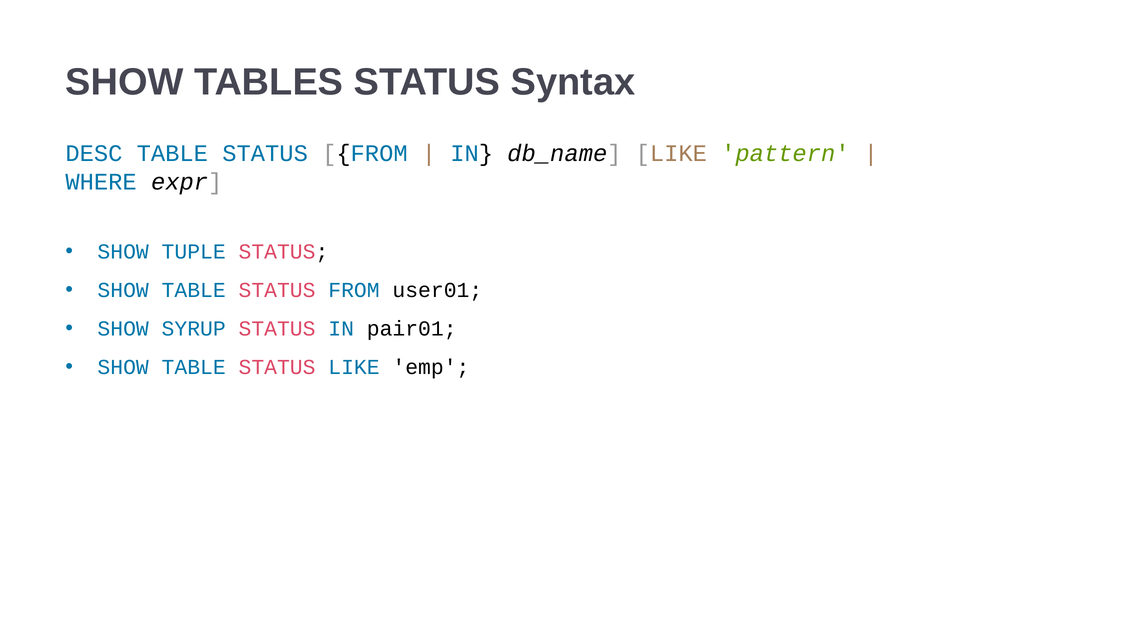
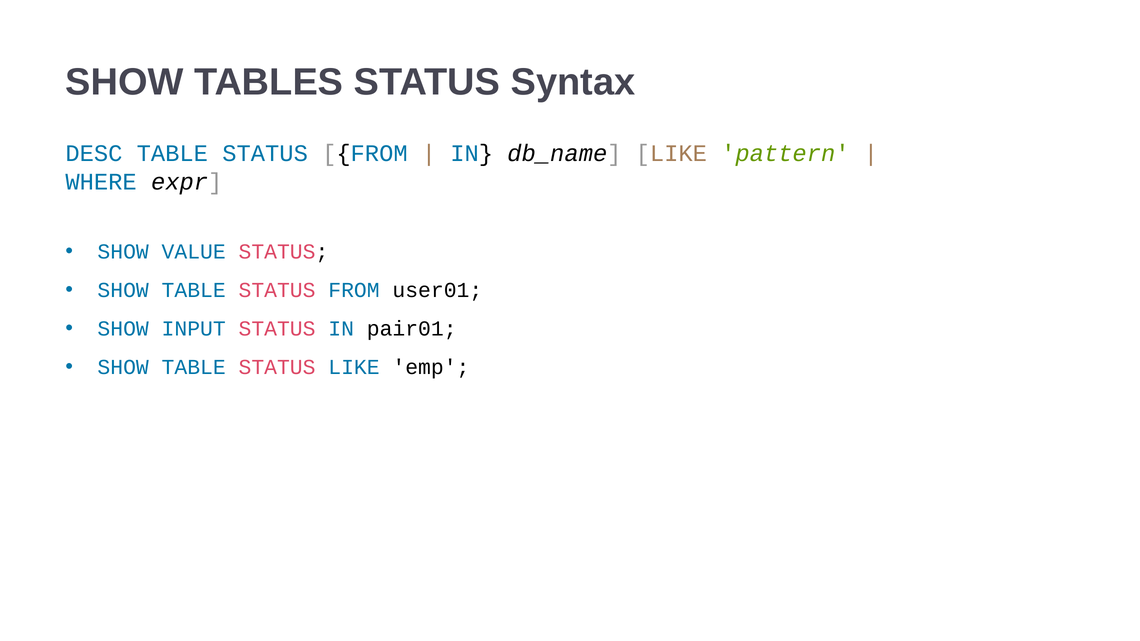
TUPLE: TUPLE -> VALUE
SYRUP: SYRUP -> INPUT
